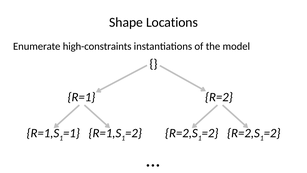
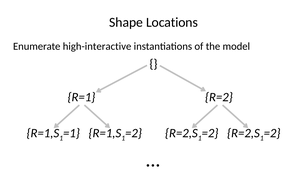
high-constraints: high-constraints -> high-interactive
